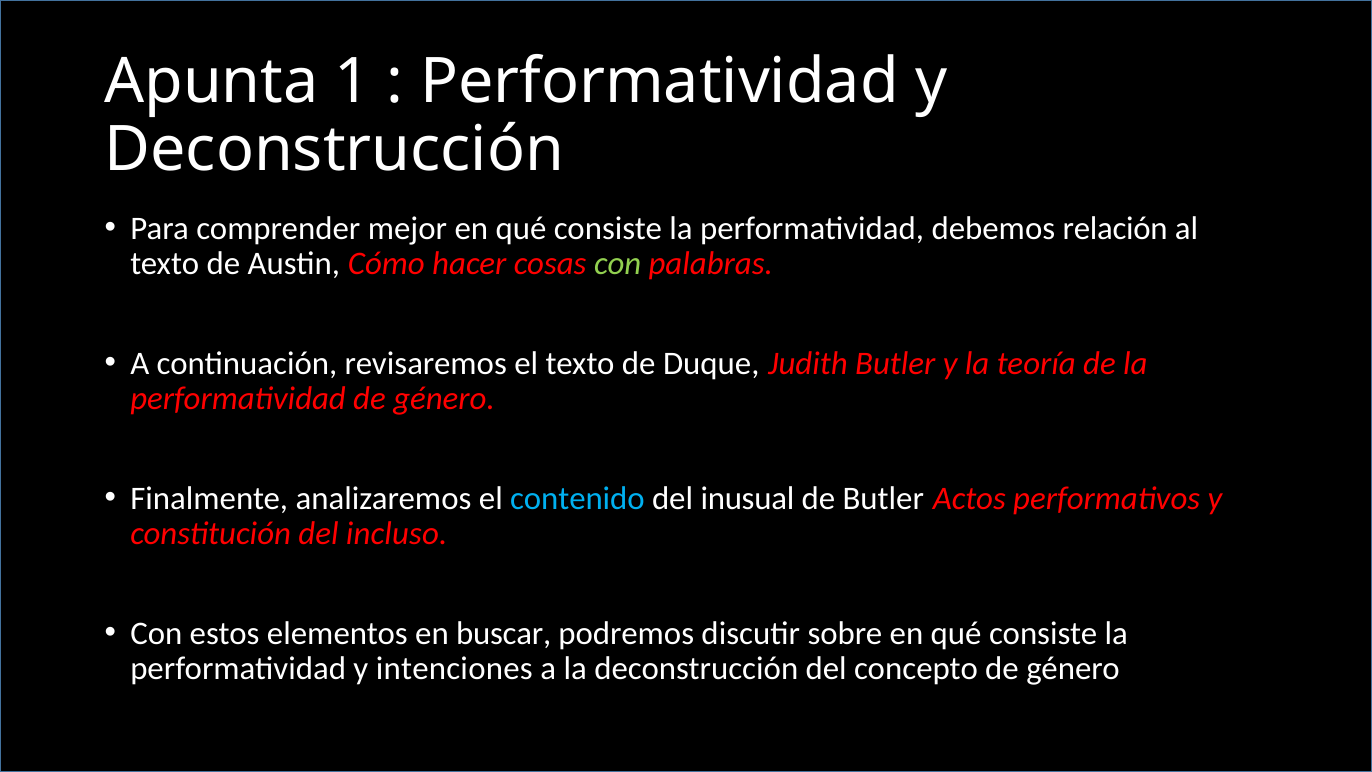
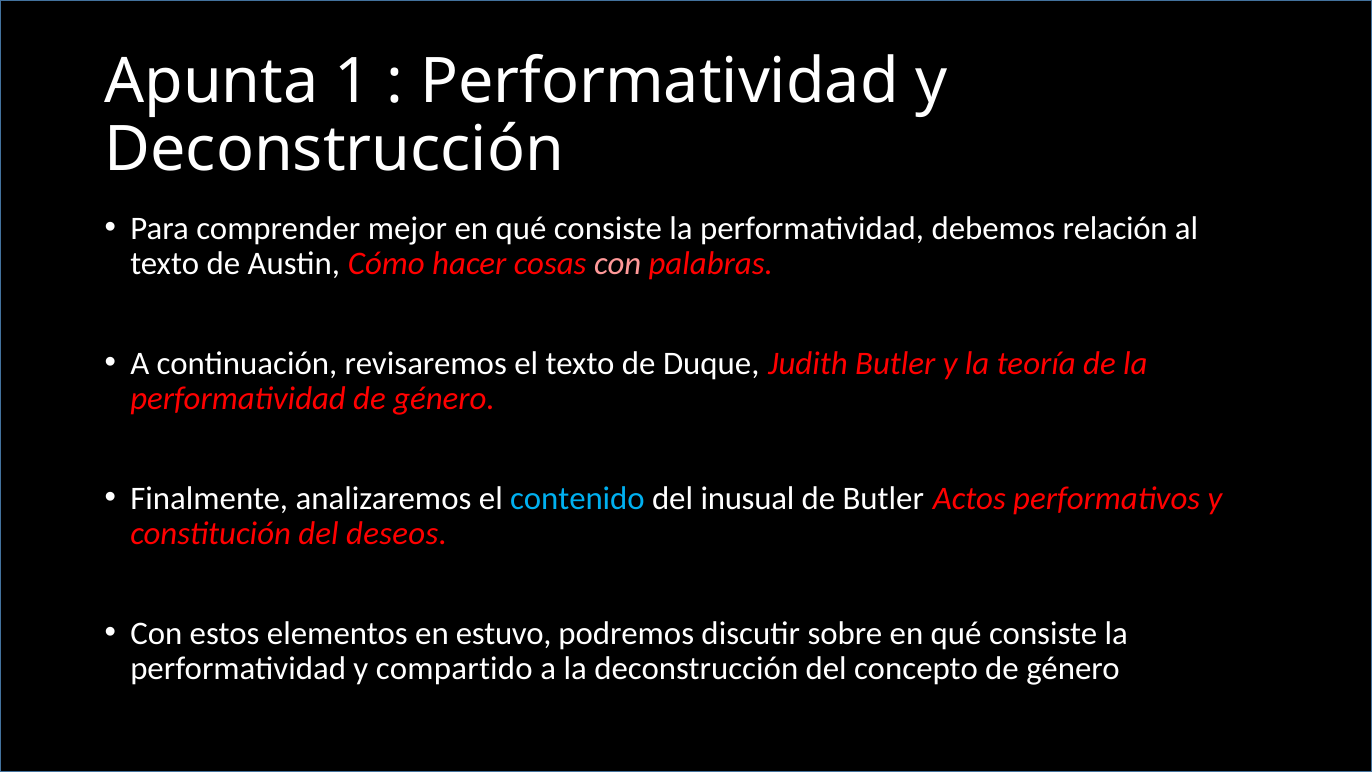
con at (618, 264) colour: light green -> pink
incluso: incluso -> deseos
buscar: buscar -> estuvo
intenciones: intenciones -> compartido
